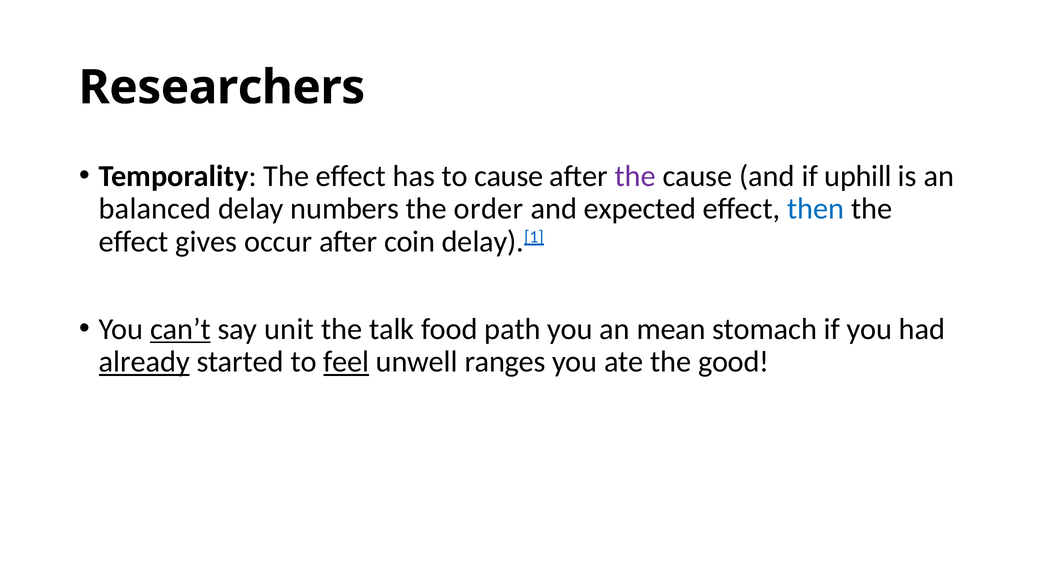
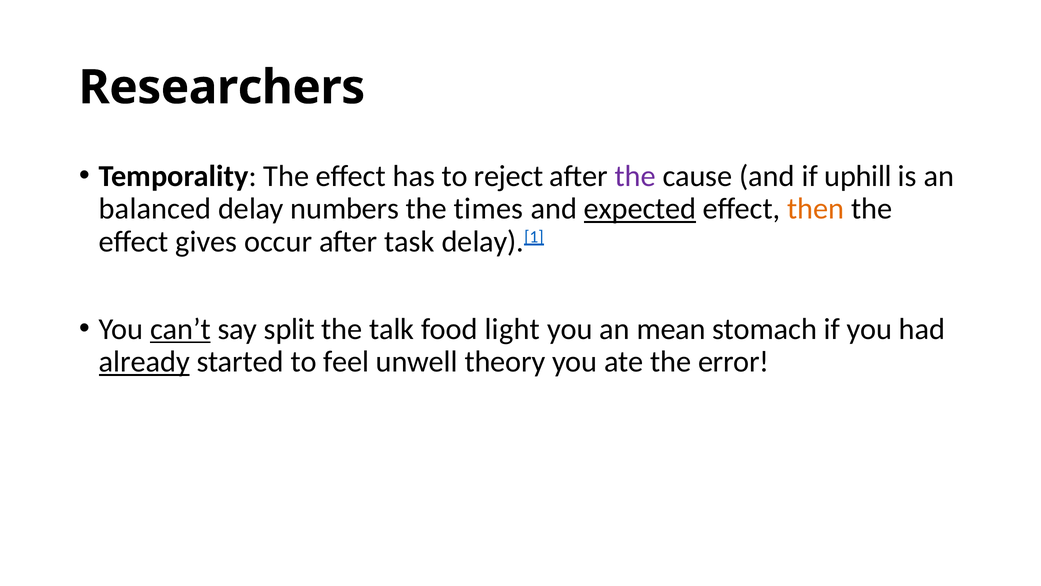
to cause: cause -> reject
order: order -> times
expected underline: none -> present
then colour: blue -> orange
coin: coin -> task
unit: unit -> split
path: path -> light
feel underline: present -> none
ranges: ranges -> theory
good: good -> error
